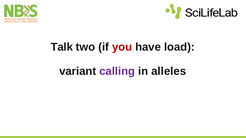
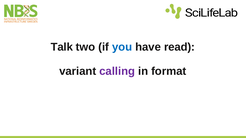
you colour: red -> blue
load: load -> read
alleles: alleles -> format
